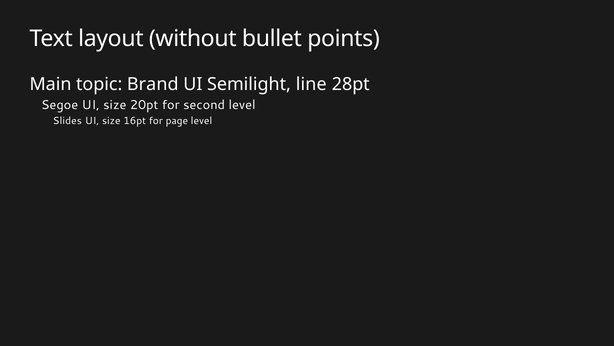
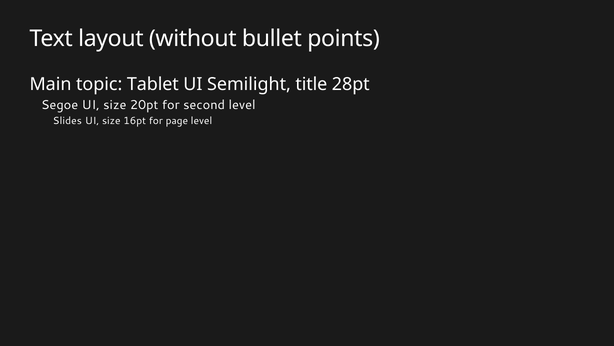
Brand: Brand -> Tablet
line: line -> title
